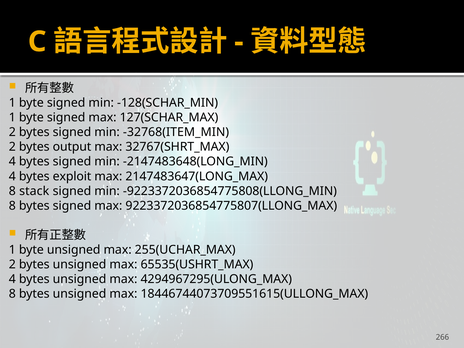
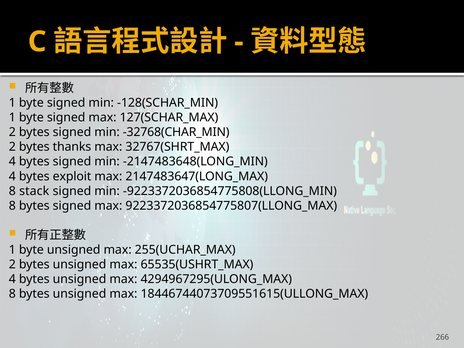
-32768(ITEM_MIN: -32768(ITEM_MIN -> -32768(CHAR_MIN
output: output -> thanks
